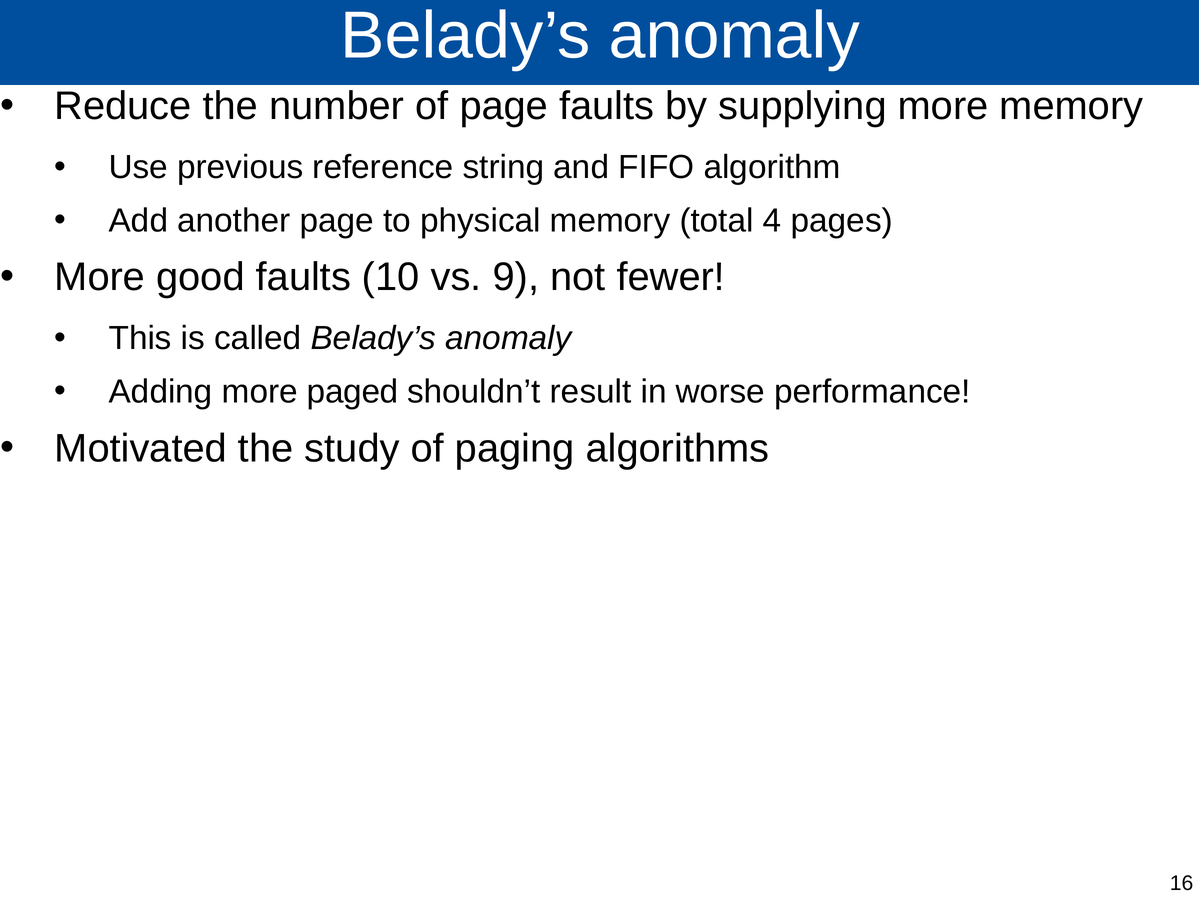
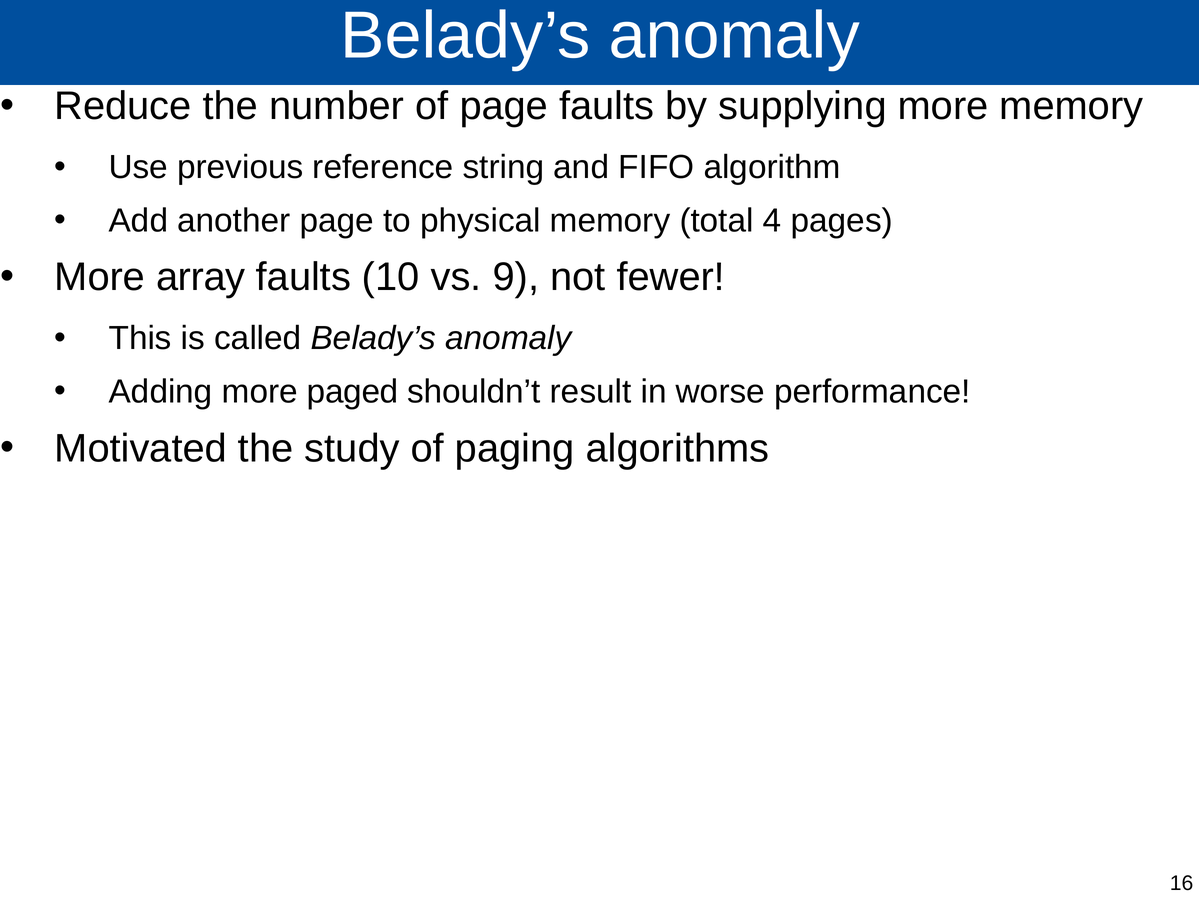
good: good -> array
